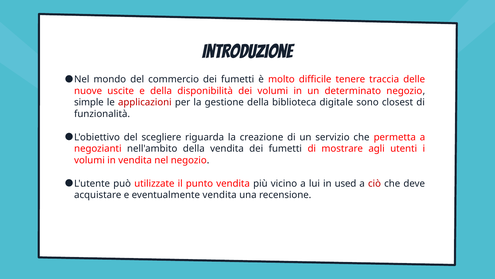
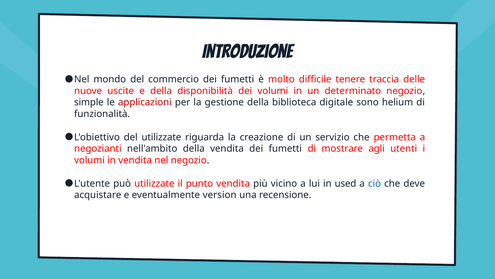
closest: closest -> helium
del scegliere: scegliere -> utilizzate
ciò colour: red -> blue
eventualmente vendita: vendita -> version
